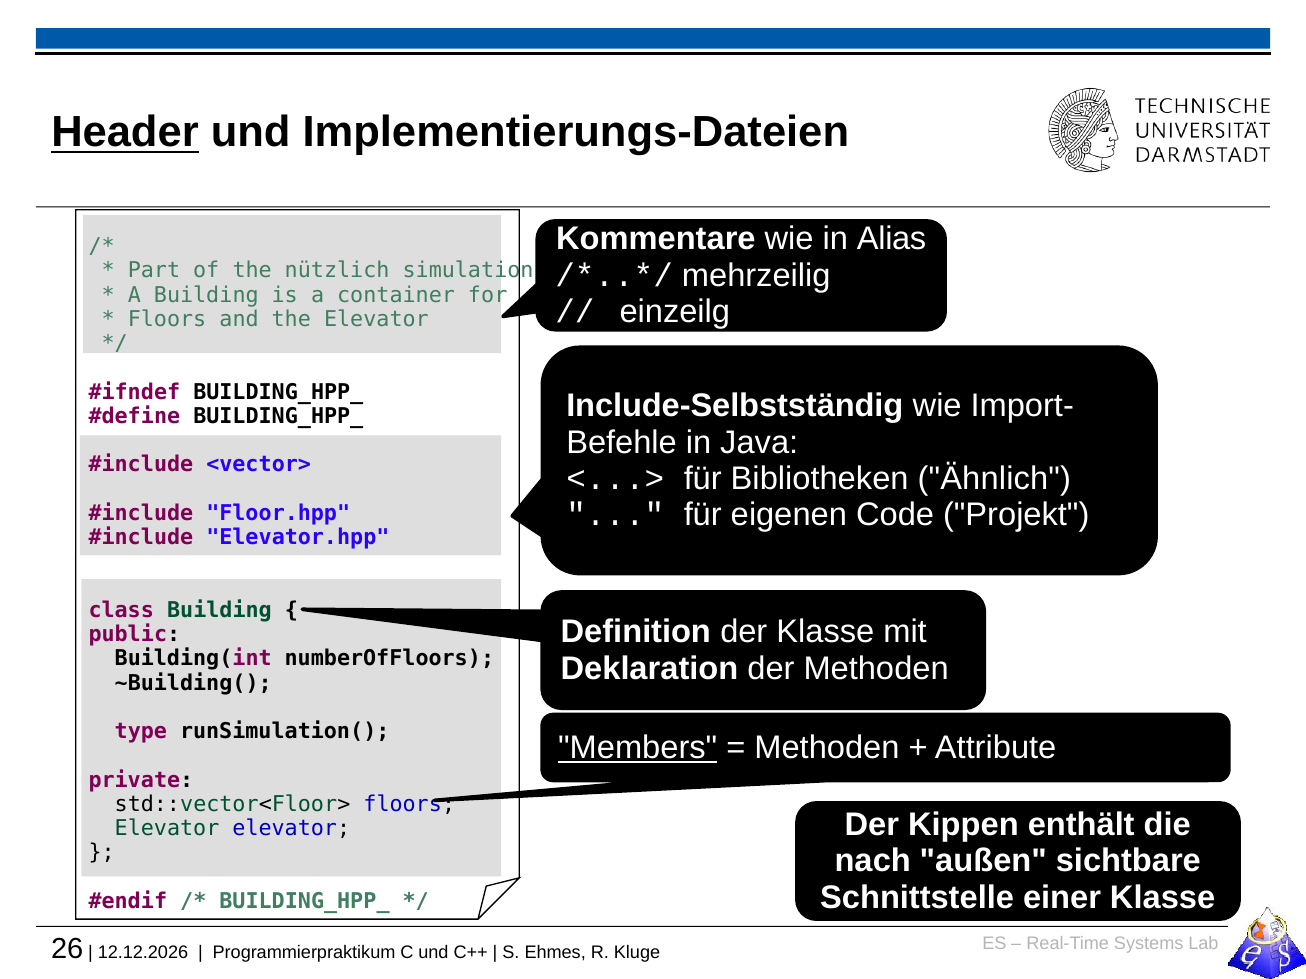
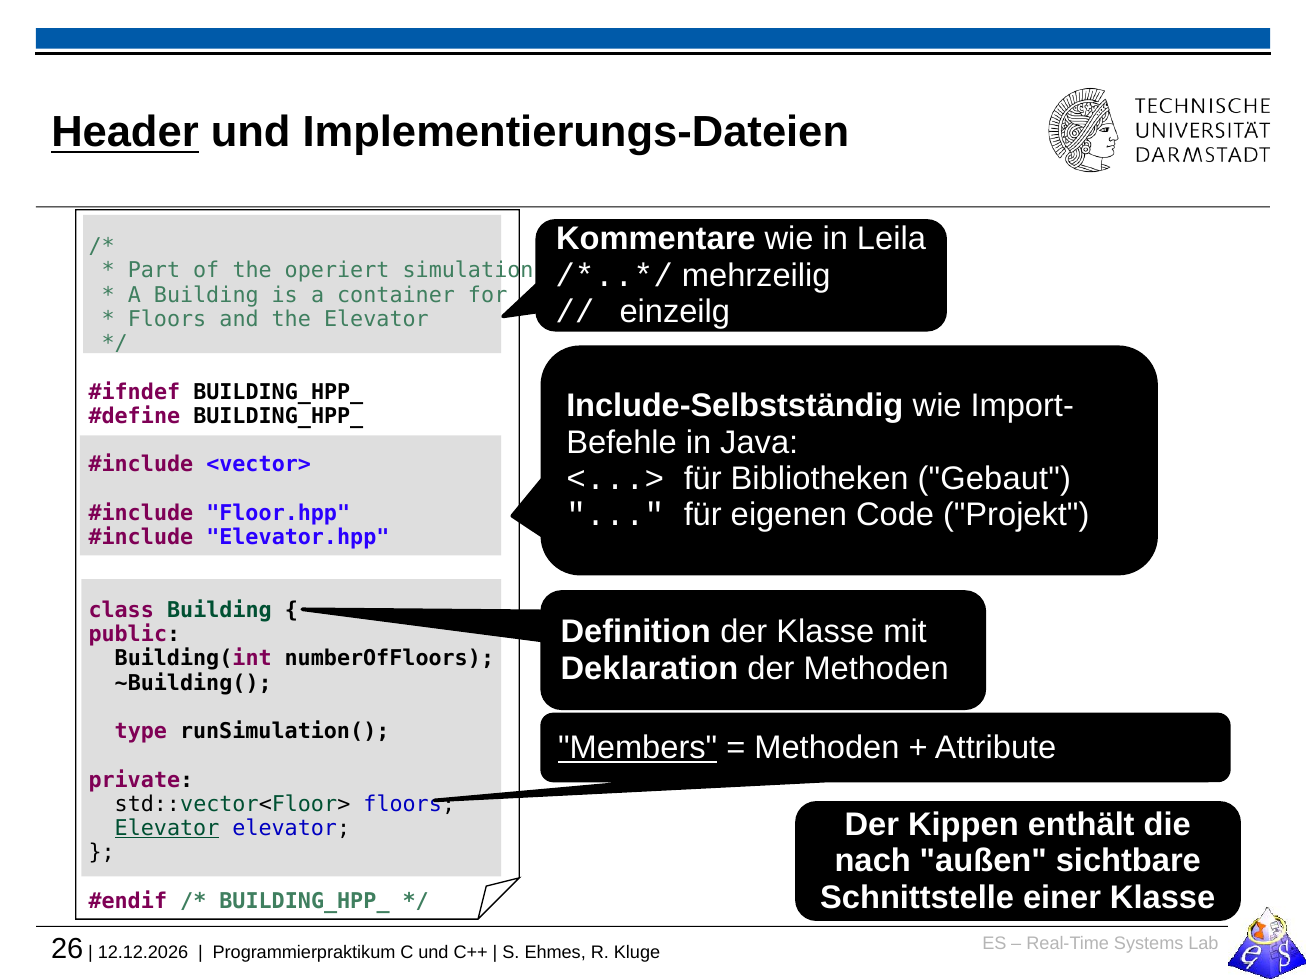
Alias: Alias -> Leila
nützlich: nützlich -> operiert
Ähnlich: Ähnlich -> Gebaut
Elevator at (167, 829) underline: none -> present
